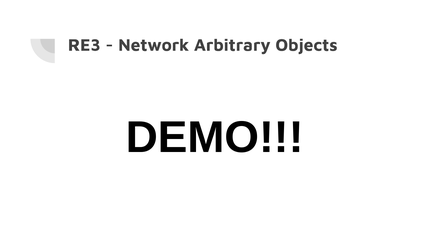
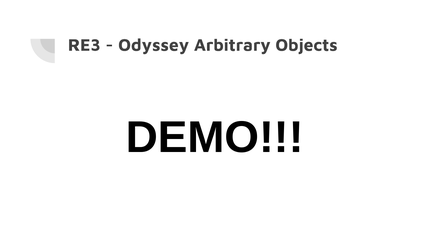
Network: Network -> Odyssey
